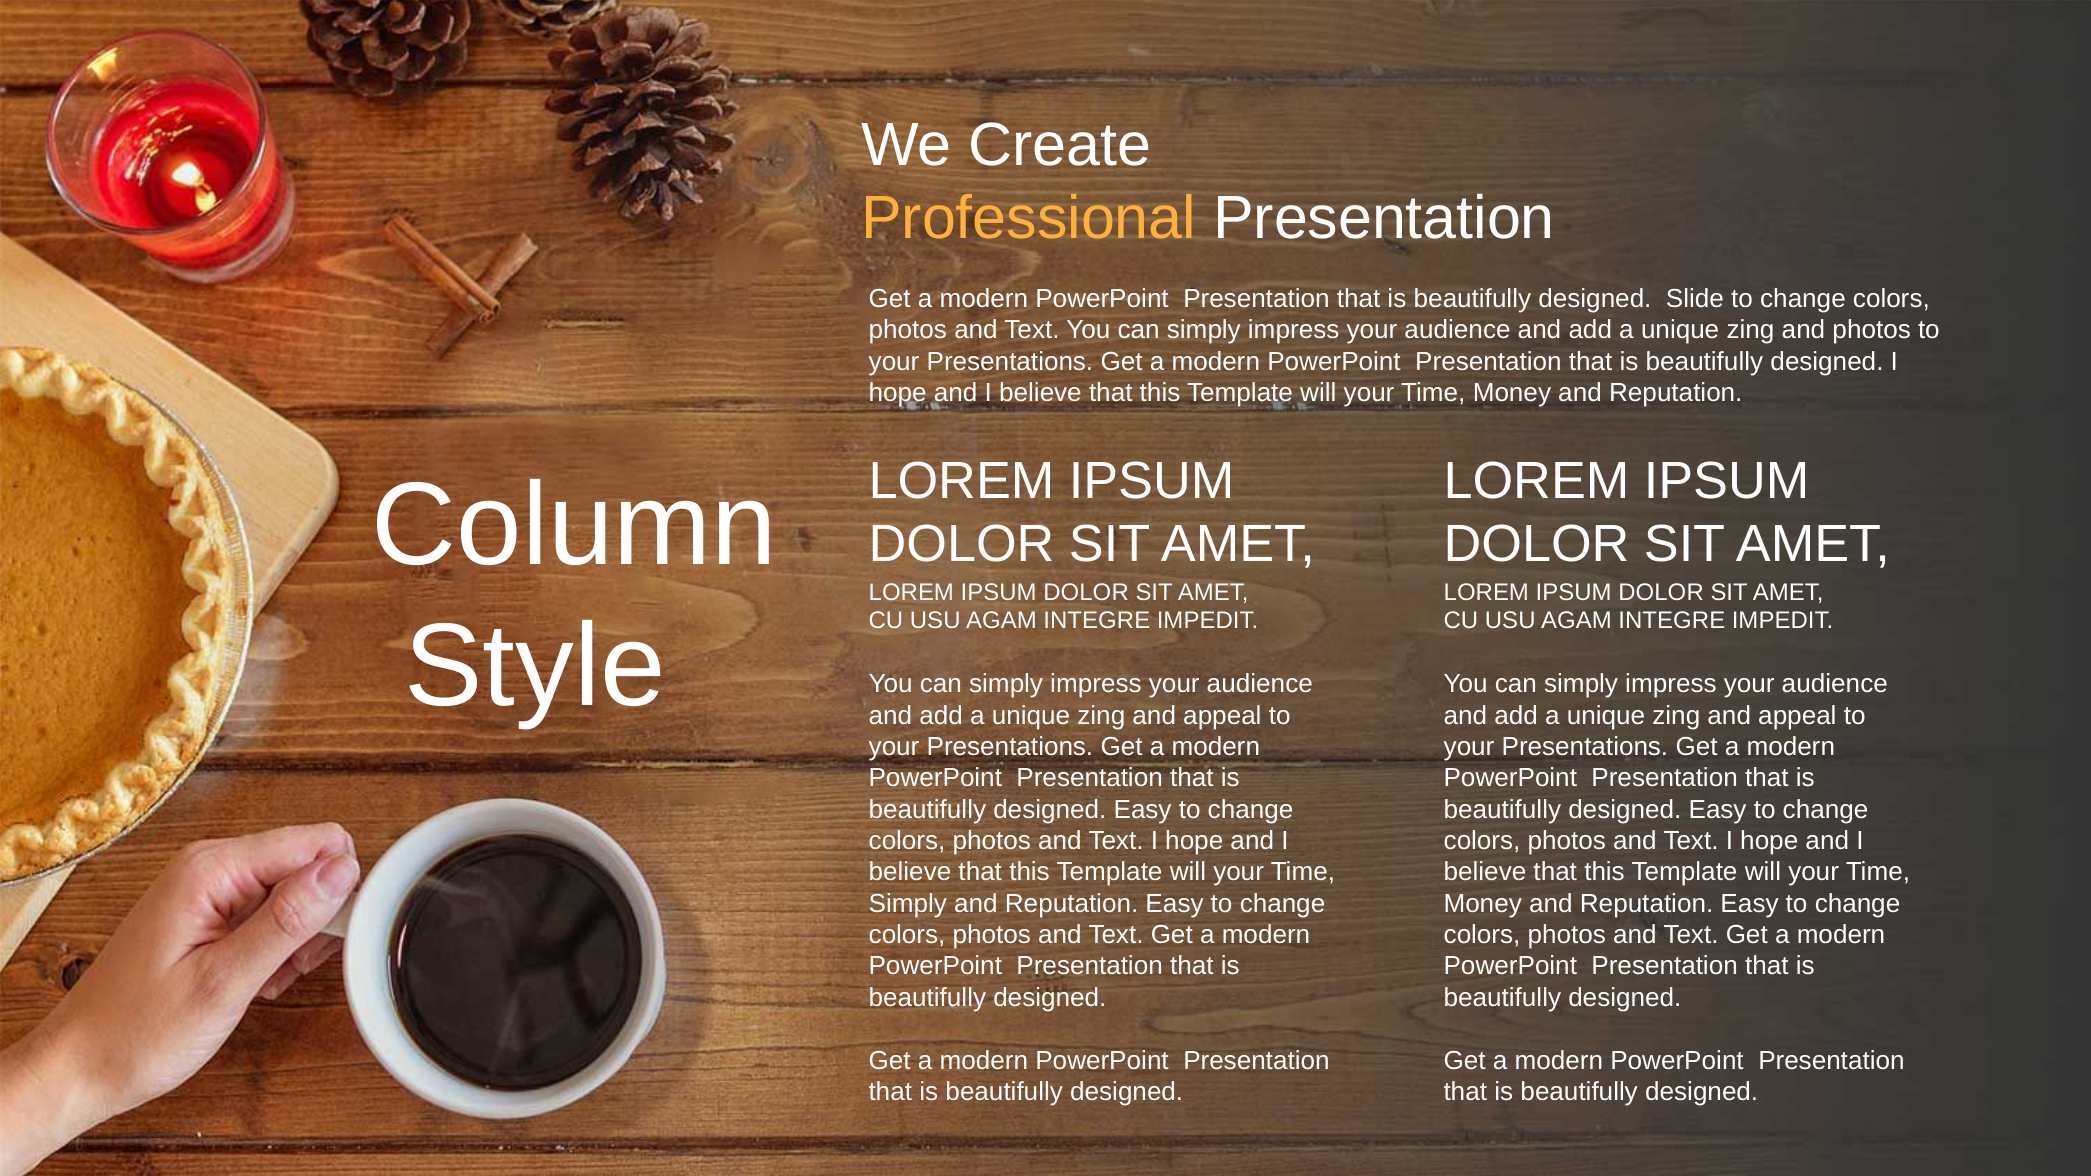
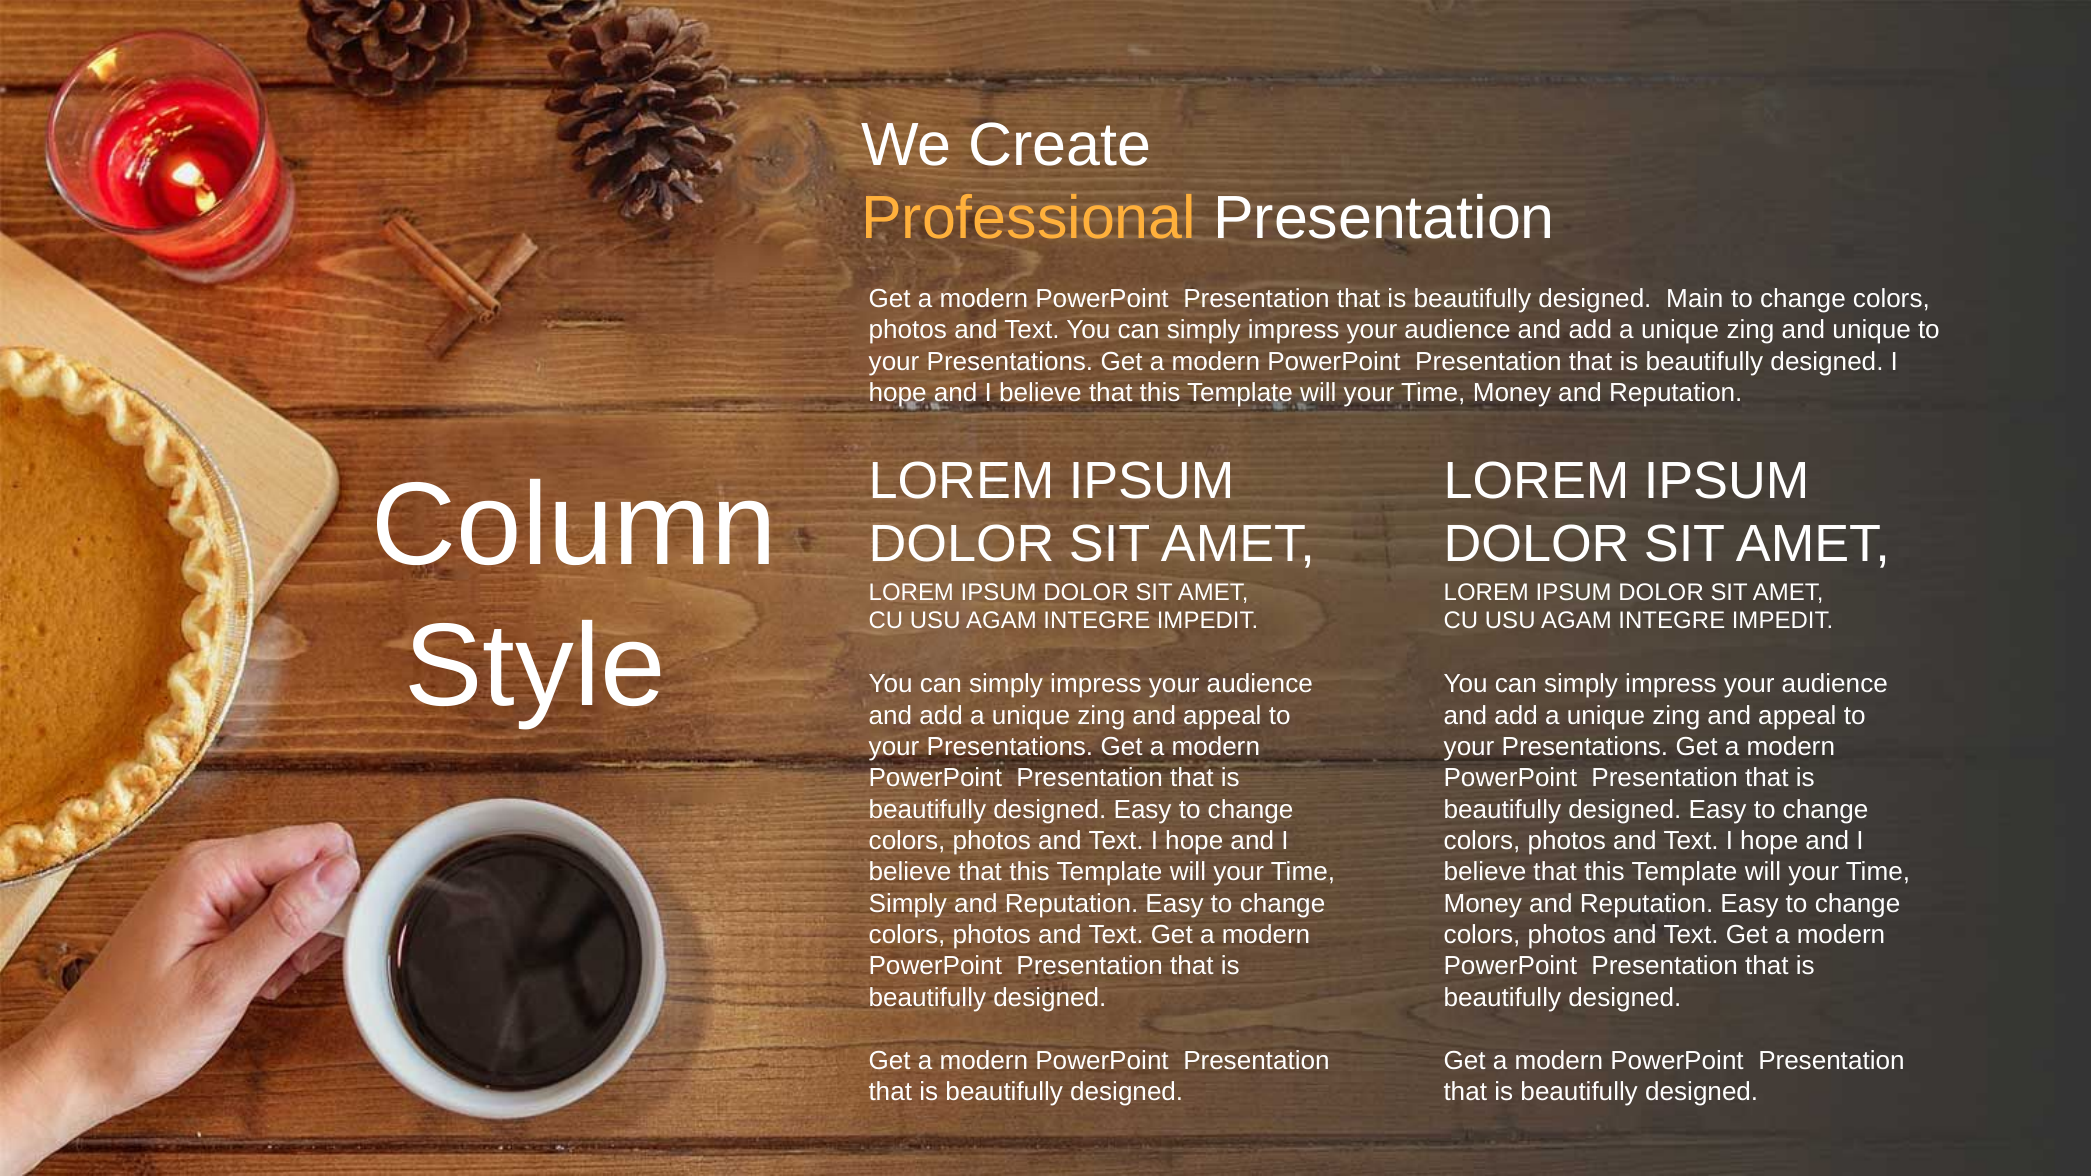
Slide: Slide -> Main
and photos: photos -> unique
